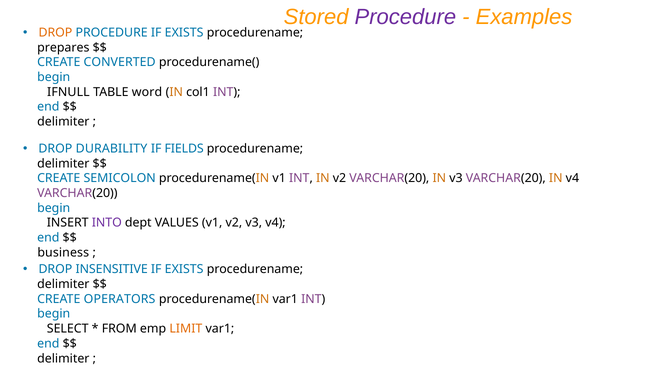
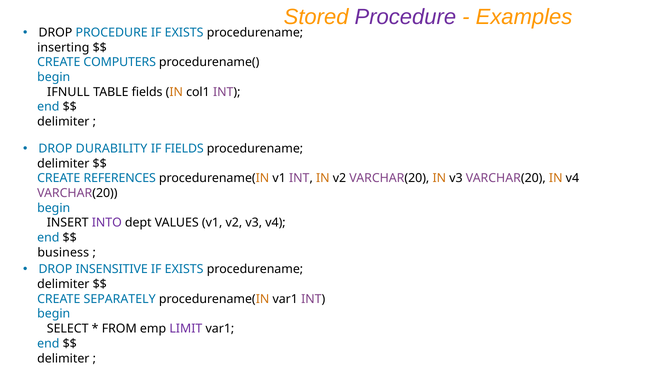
DROP at (55, 33) colour: orange -> black
prepares: prepares -> inserting
CONVERTED: CONVERTED -> COMPUTERS
TABLE word: word -> fields
SEMICOLON: SEMICOLON -> REFERENCES
OPERATORS: OPERATORS -> SEPARATELY
LIMIT colour: orange -> purple
